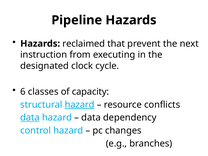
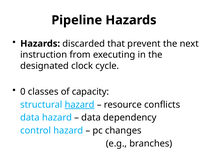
reclaimed: reclaimed -> discarded
6: 6 -> 0
data at (30, 118) underline: present -> none
